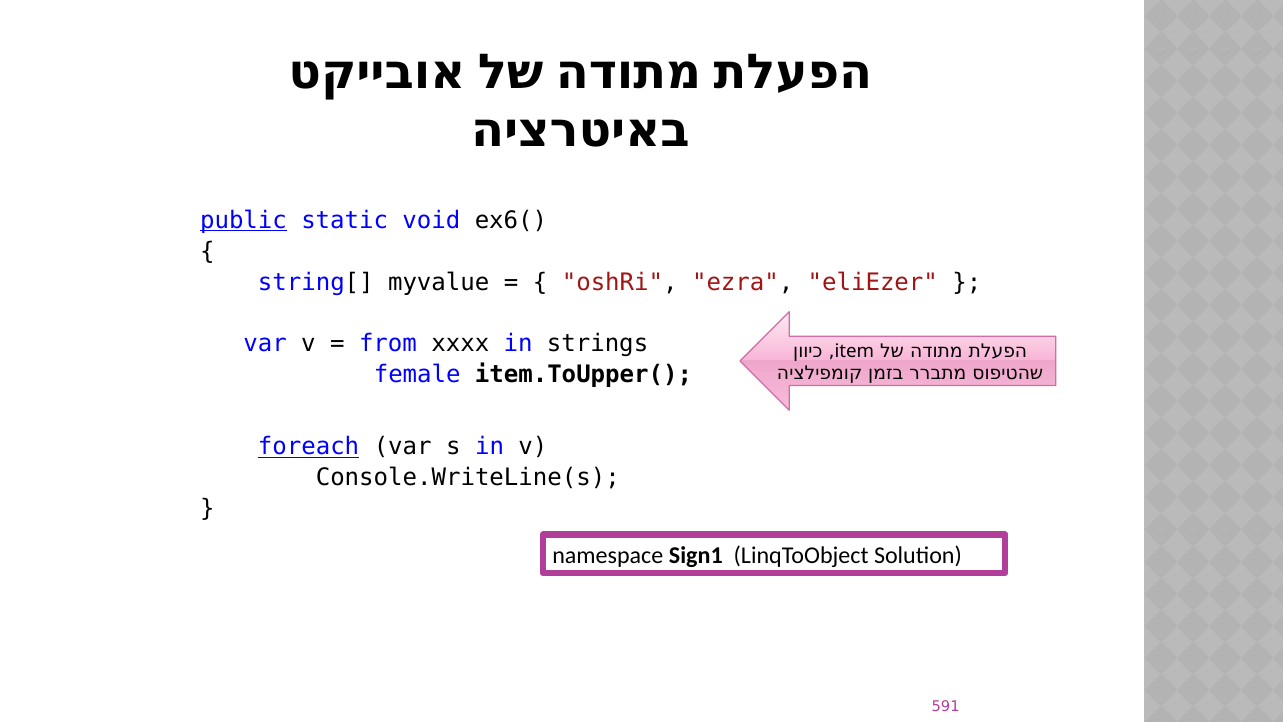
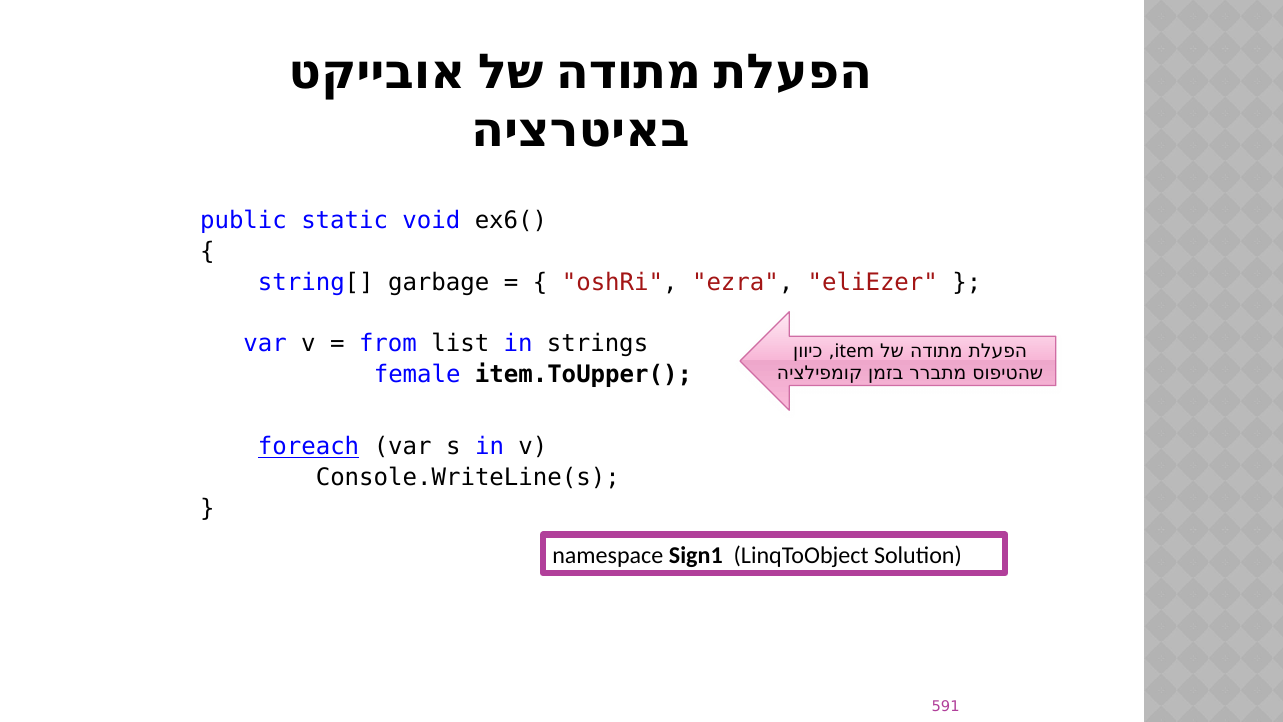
public underline: present -> none
myvalue: myvalue -> garbage
xxxx: xxxx -> list
